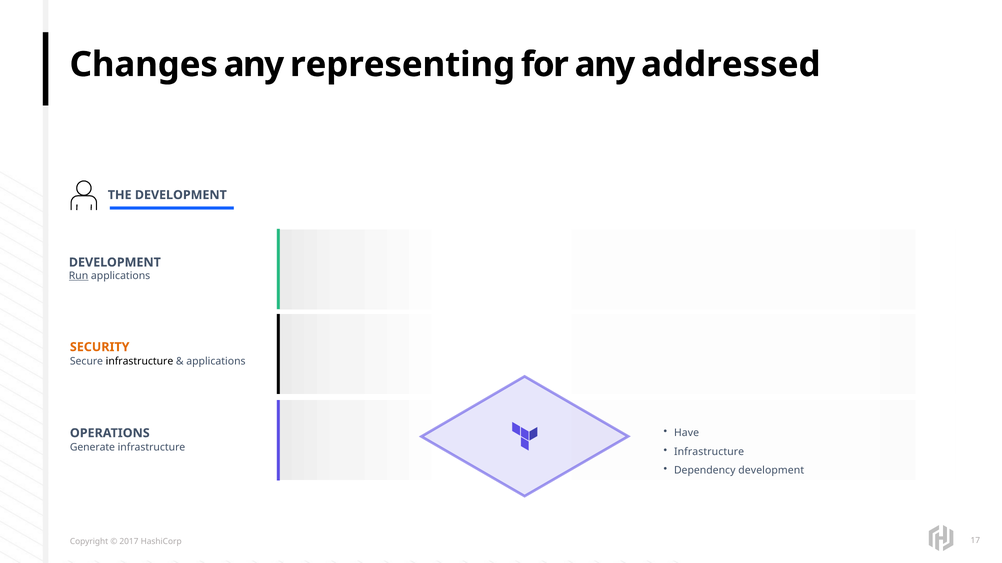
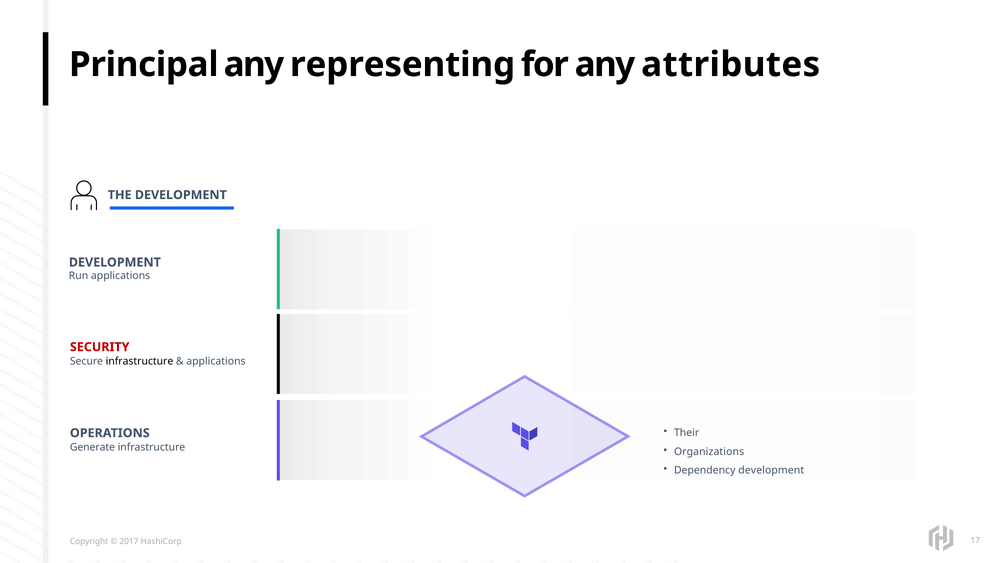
Changes: Changes -> Principal
addressed: addressed -> attributes
Run underline: present -> none
SECURITY colour: orange -> red
Have: Have -> Their
Infrastructure at (709, 452): Infrastructure -> Organizations
